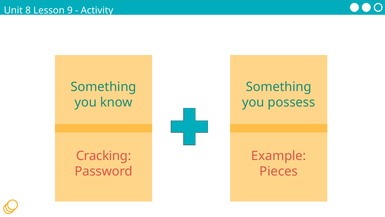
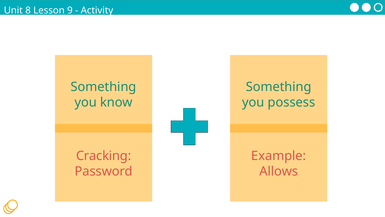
Pieces: Pieces -> Allows
